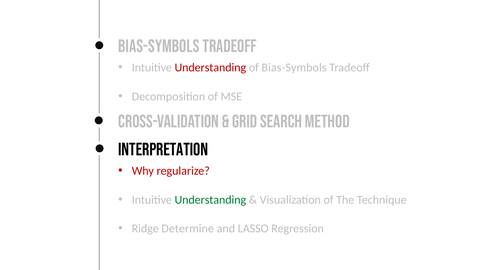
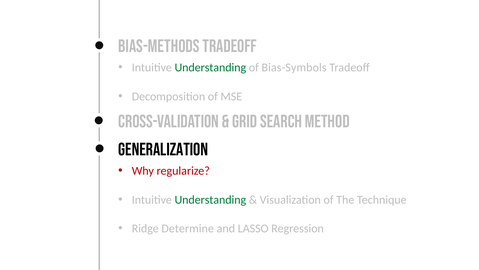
Bias-Symbols at (159, 46): Bias-Symbols -> Bias-Methods
Understanding at (210, 67) colour: red -> green
Interpretation: Interpretation -> Generalization
